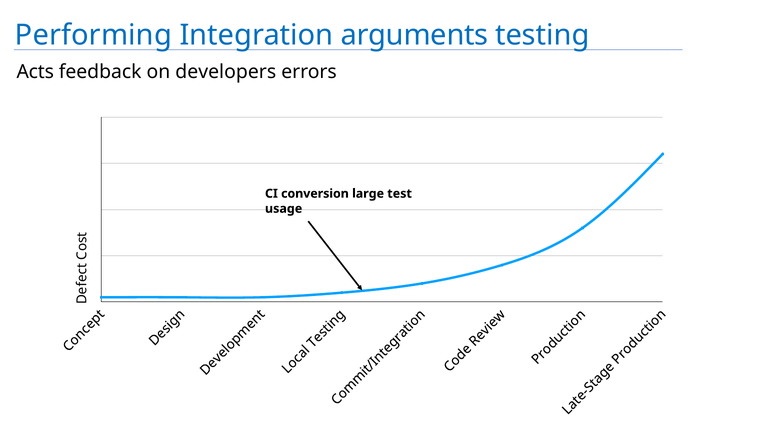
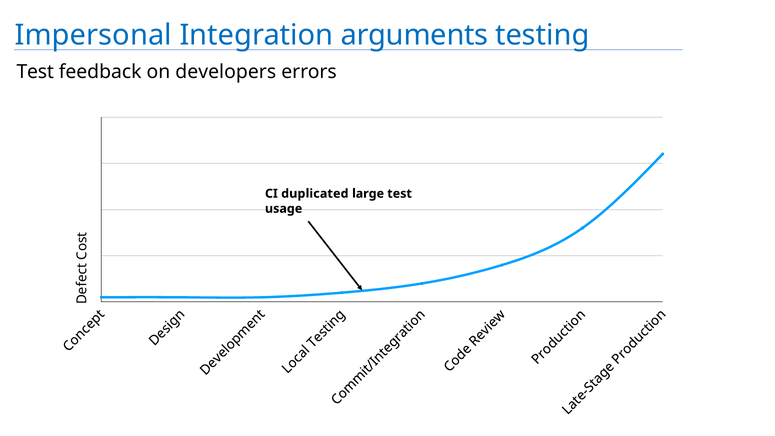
Performing: Performing -> Impersonal
Acts at (35, 72): Acts -> Test
conversion: conversion -> duplicated
